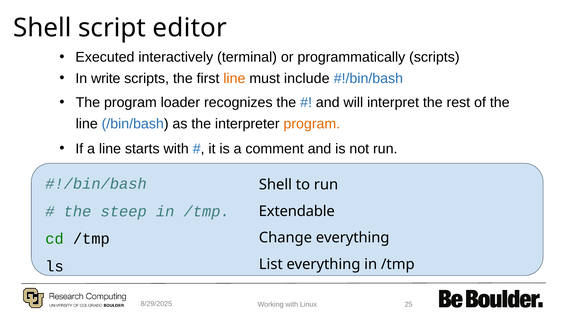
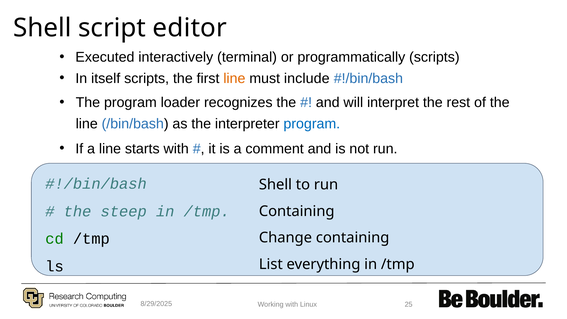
write: write -> itself
program at (312, 124) colour: orange -> blue
Extendable at (297, 211): Extendable -> Containing
Change everything: everything -> containing
